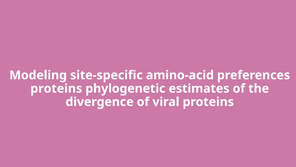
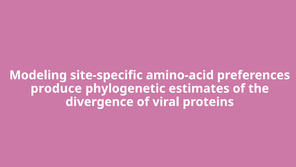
proteins at (56, 88): proteins -> produce
